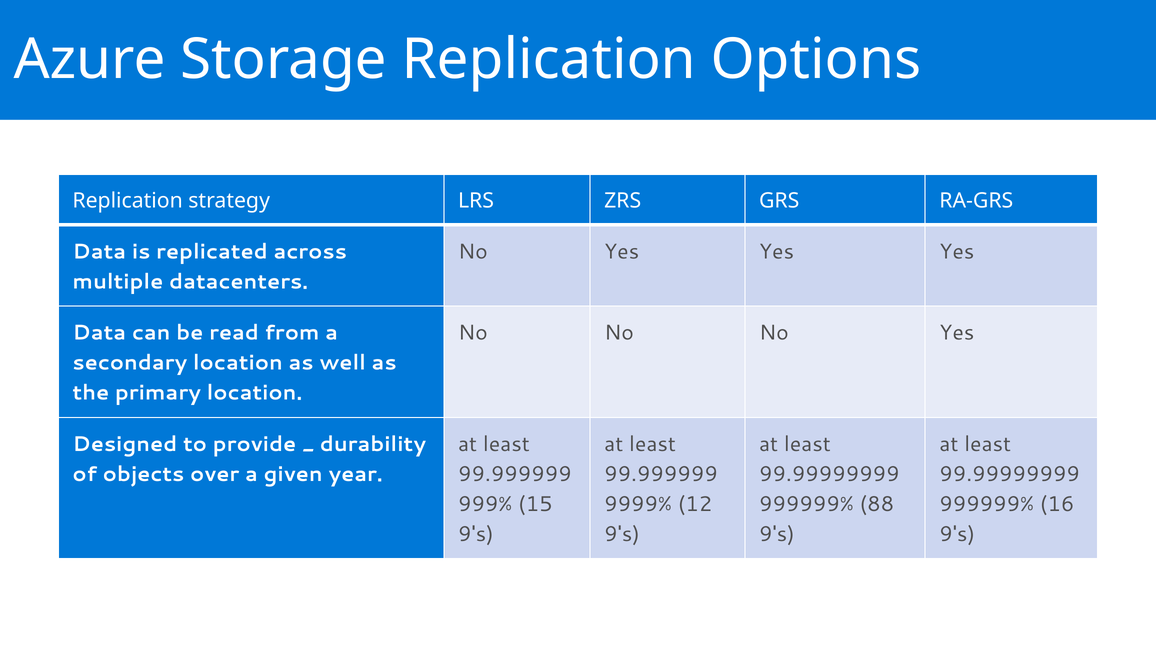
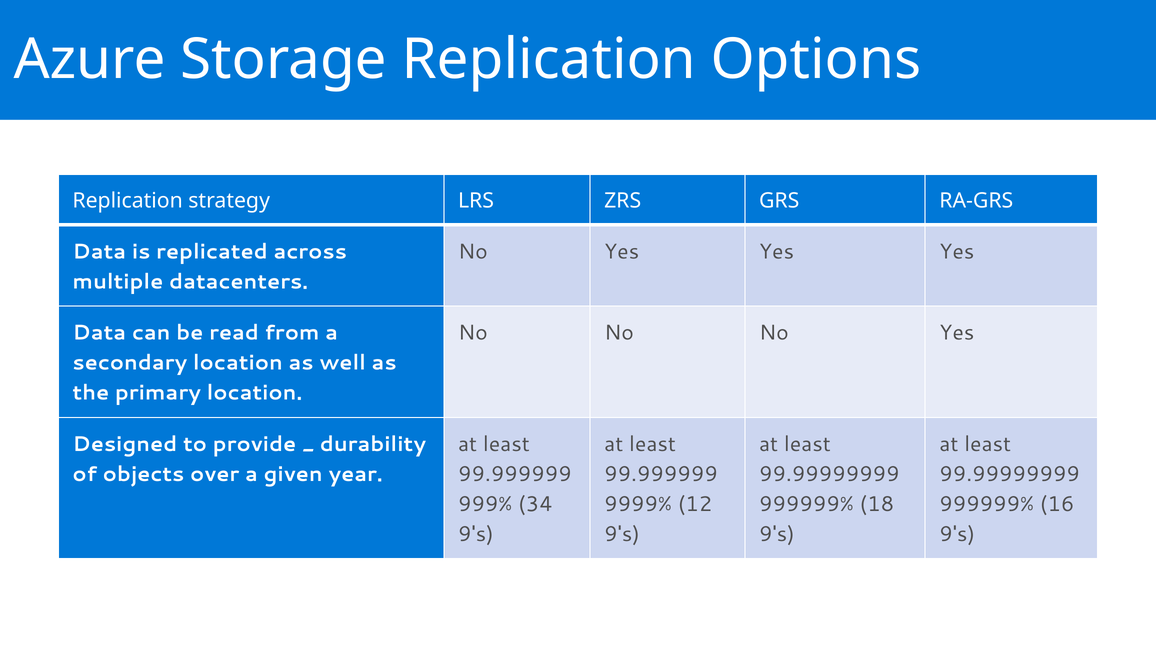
15: 15 -> 34
88: 88 -> 18
